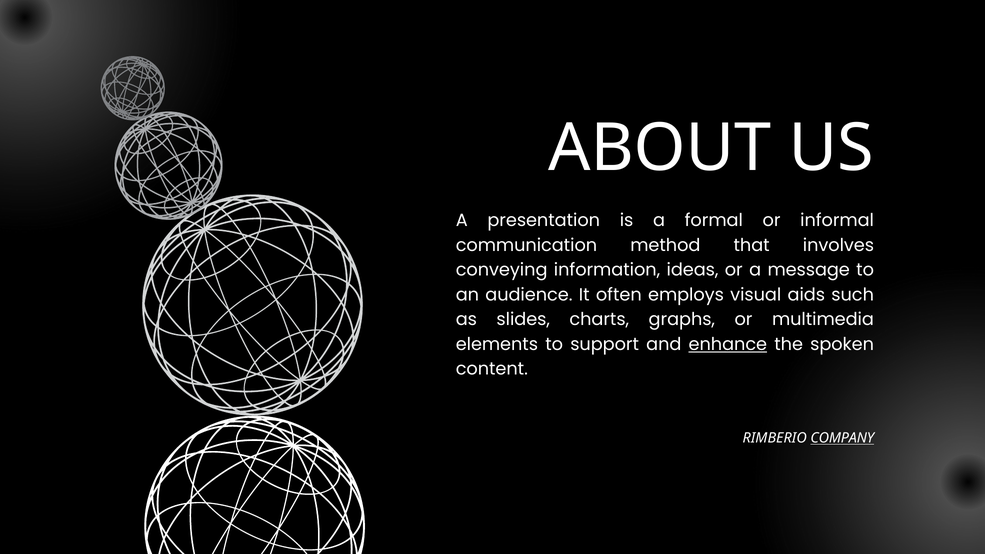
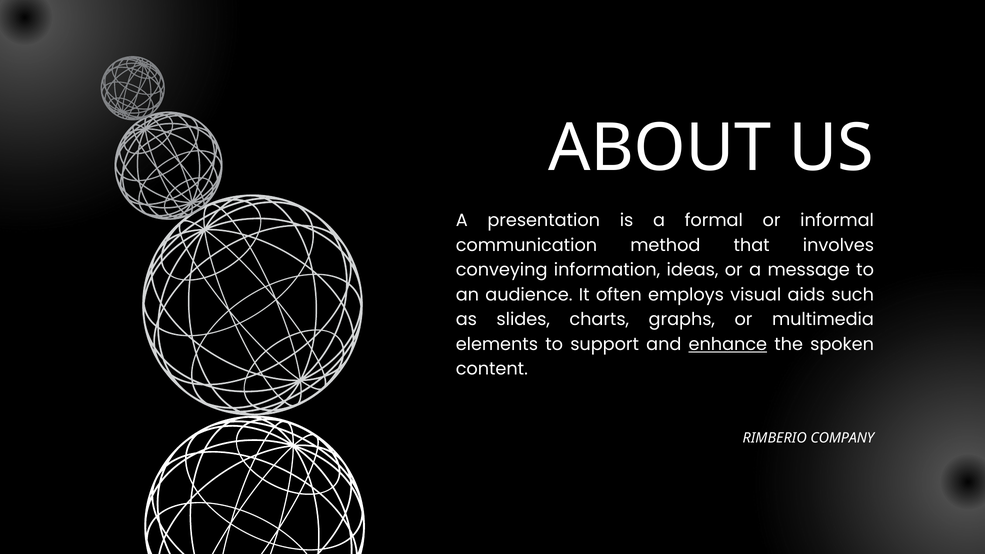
COMPANY underline: present -> none
